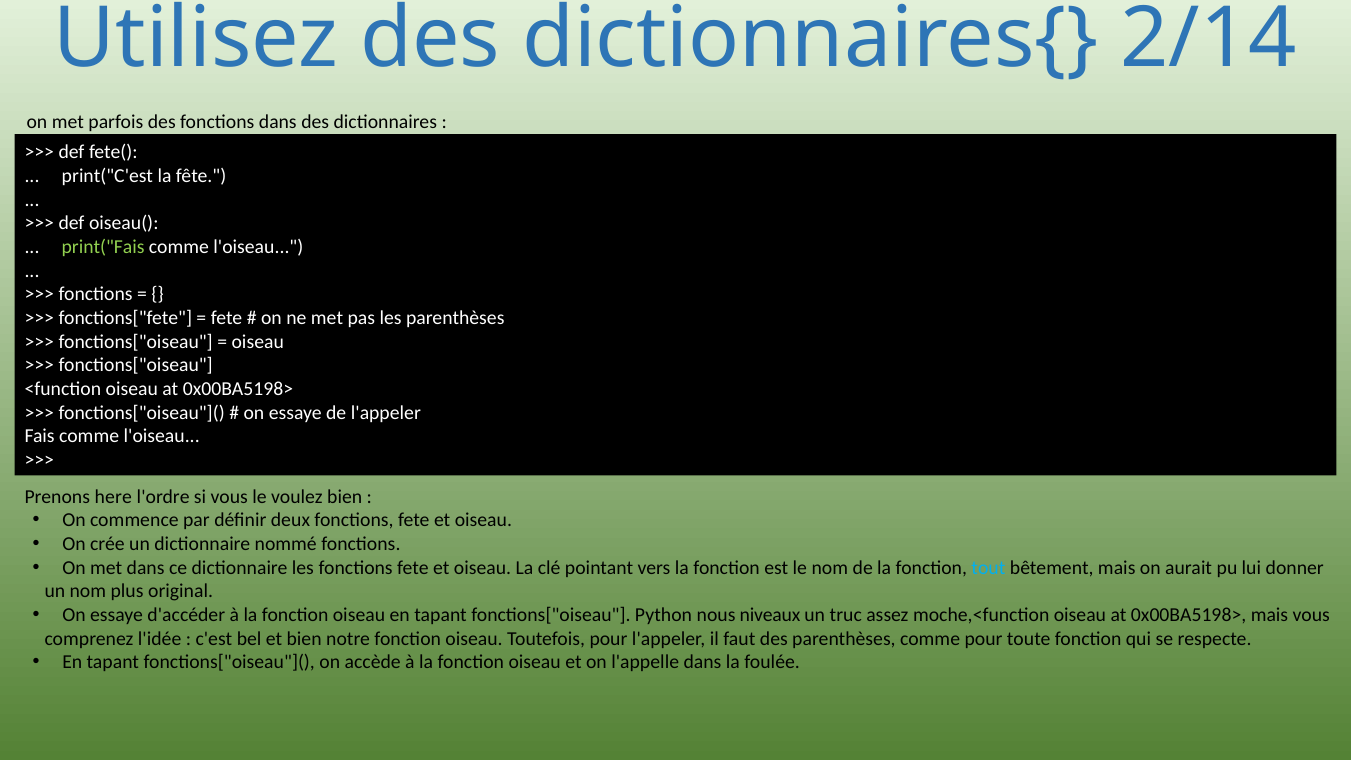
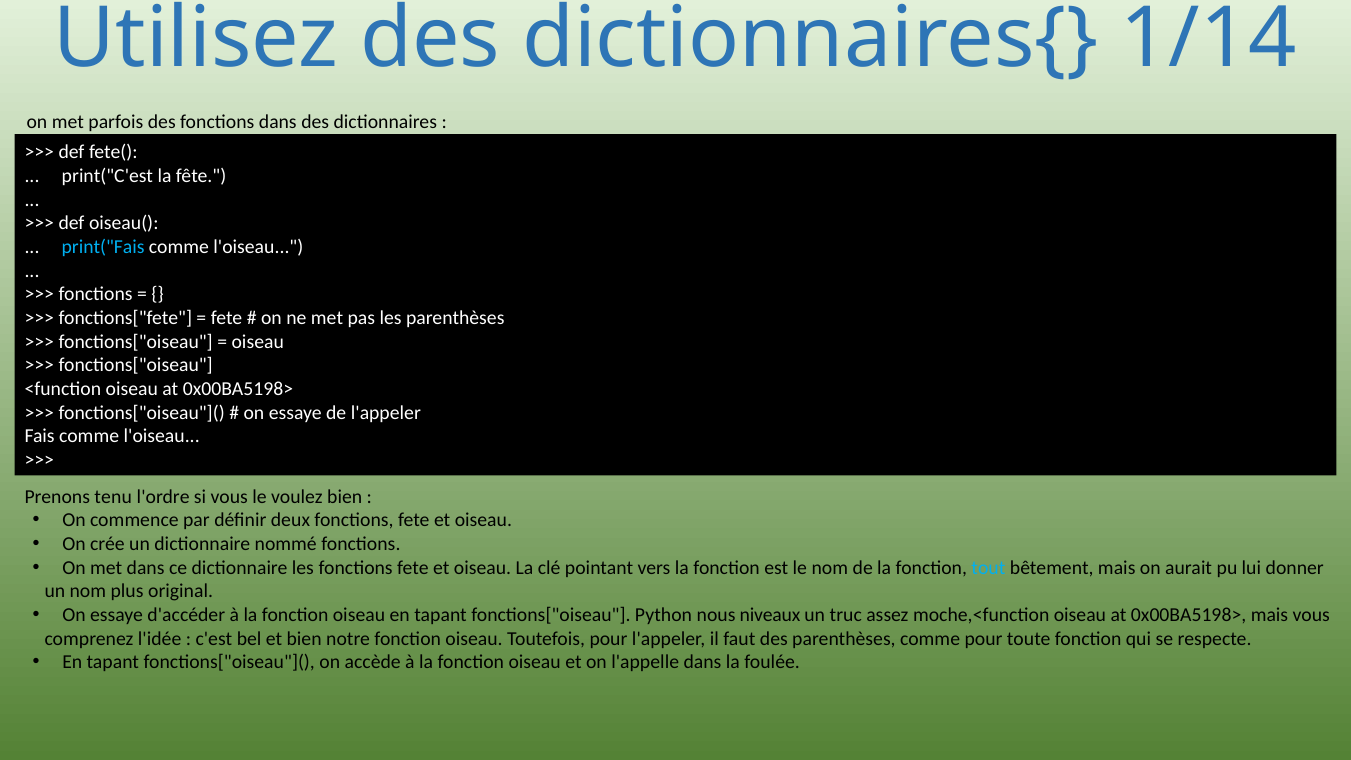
2/14: 2/14 -> 1/14
print("Fais colour: light green -> light blue
here: here -> tenu
